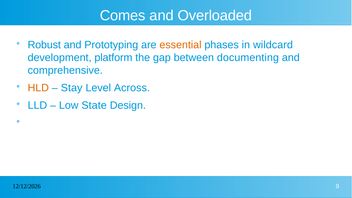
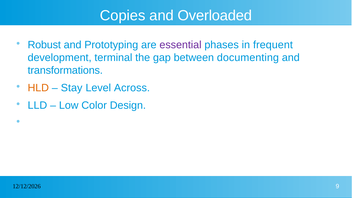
Comes: Comes -> Copies
essential colour: orange -> purple
wildcard: wildcard -> frequent
platform: platform -> terminal
comprehensive: comprehensive -> transformations
State: State -> Color
